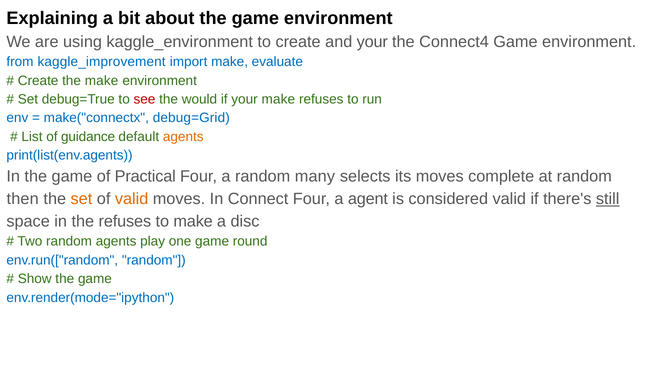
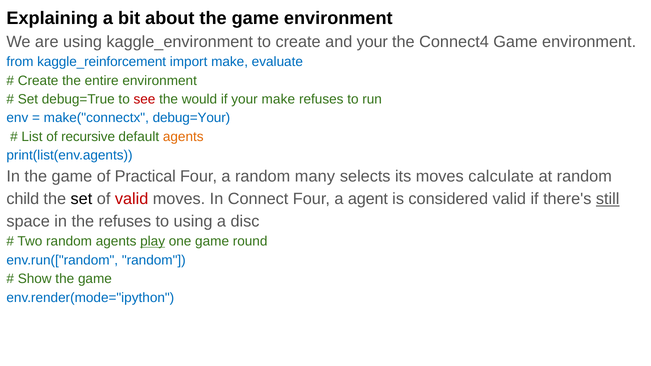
kaggle_improvement: kaggle_improvement -> kaggle_reinforcement
the make: make -> entire
debug=Grid: debug=Grid -> debug=Your
guidance: guidance -> recursive
complete: complete -> calculate
then: then -> child
set at (81, 199) colour: orange -> black
valid at (132, 199) colour: orange -> red
to make: make -> using
play underline: none -> present
